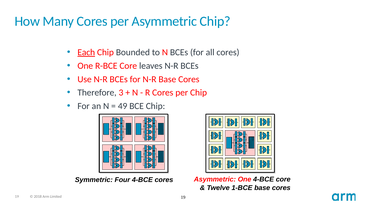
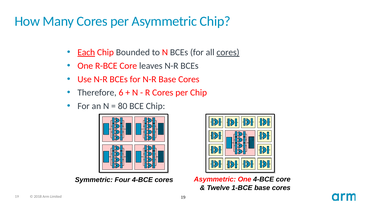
cores at (228, 52) underline: none -> present
3: 3 -> 6
49: 49 -> 80
